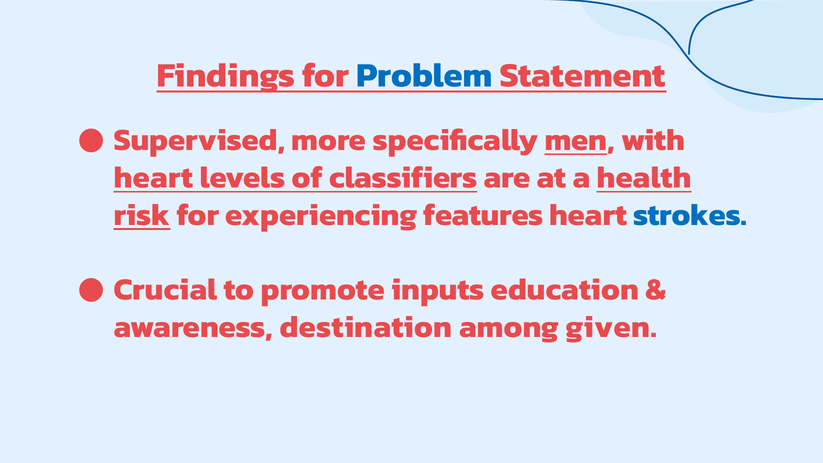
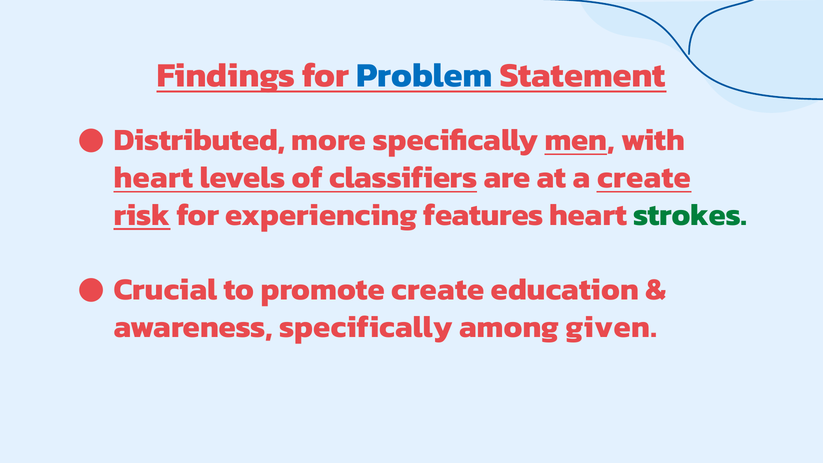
Supervised: Supervised -> Distributed
a health: health -> create
strokes colour: blue -> green
promote inputs: inputs -> create
awareness destination: destination -> specifically
